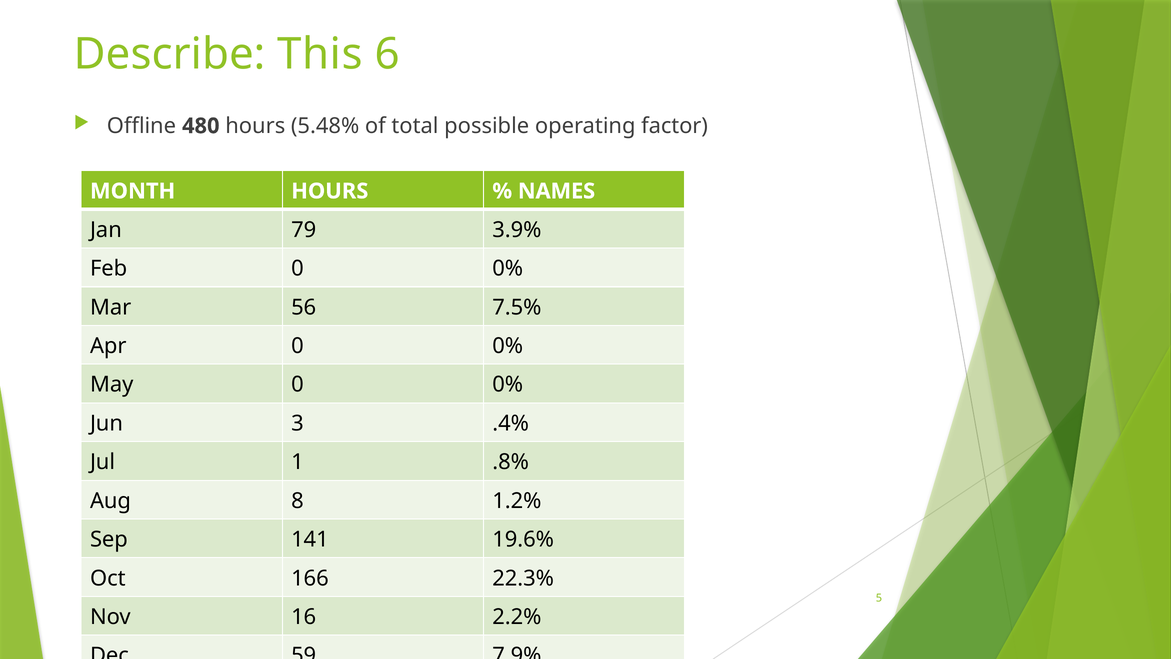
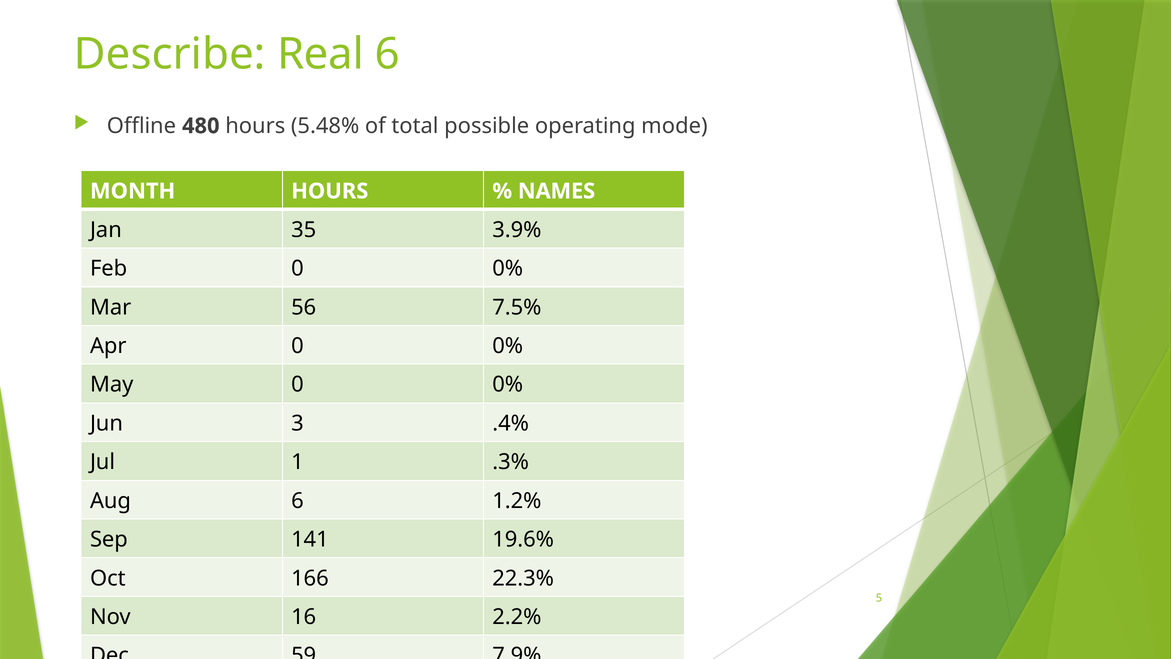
This: This -> Real
factor: factor -> mode
79: 79 -> 35
.8%: .8% -> .3%
Aug 8: 8 -> 6
